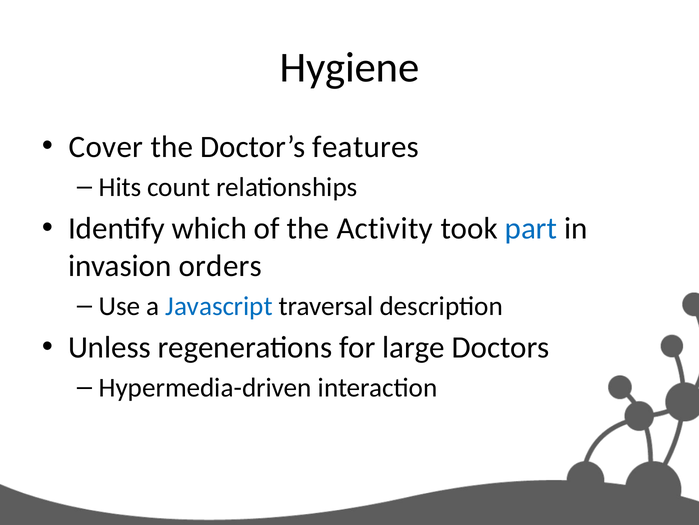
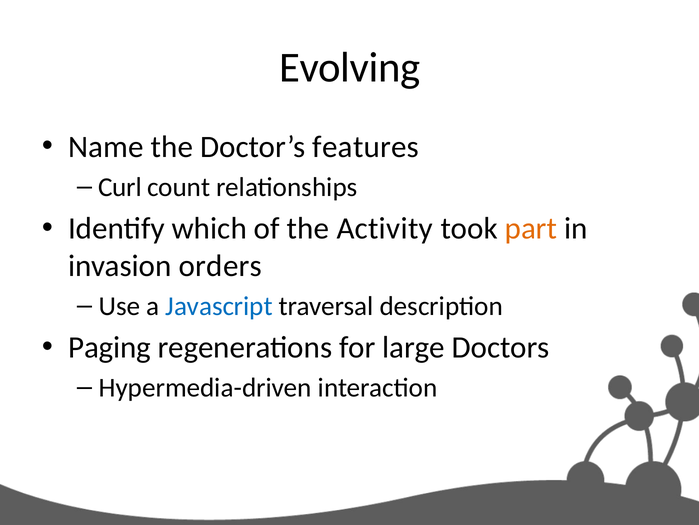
Hygiene: Hygiene -> Evolving
Cover: Cover -> Name
Hits: Hits -> Curl
part colour: blue -> orange
Unless: Unless -> Paging
